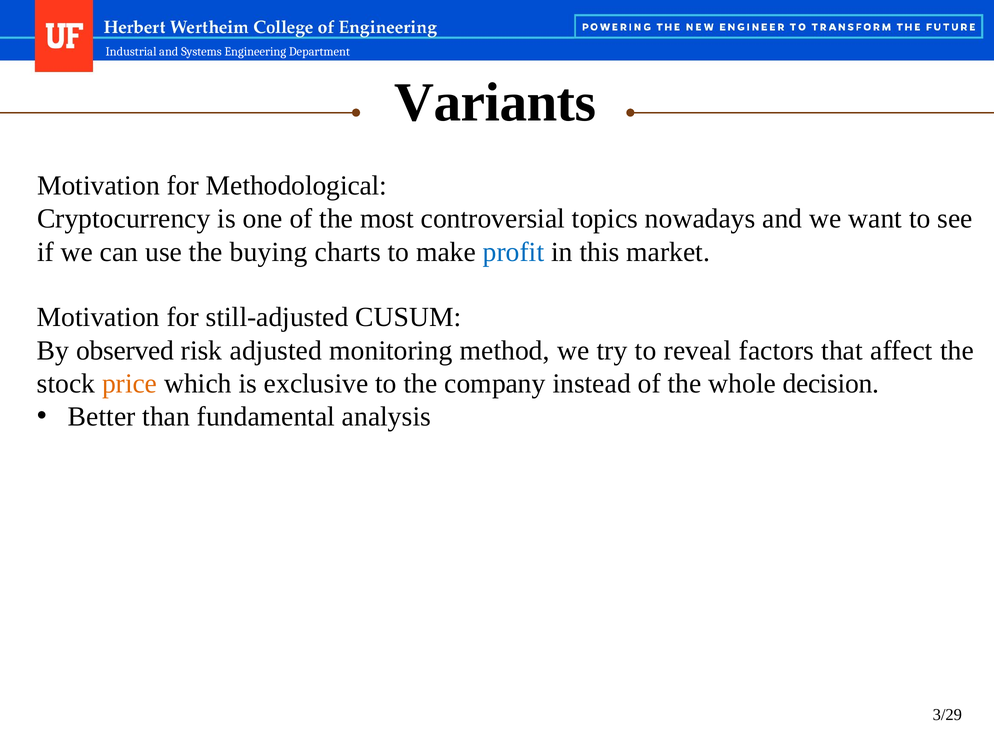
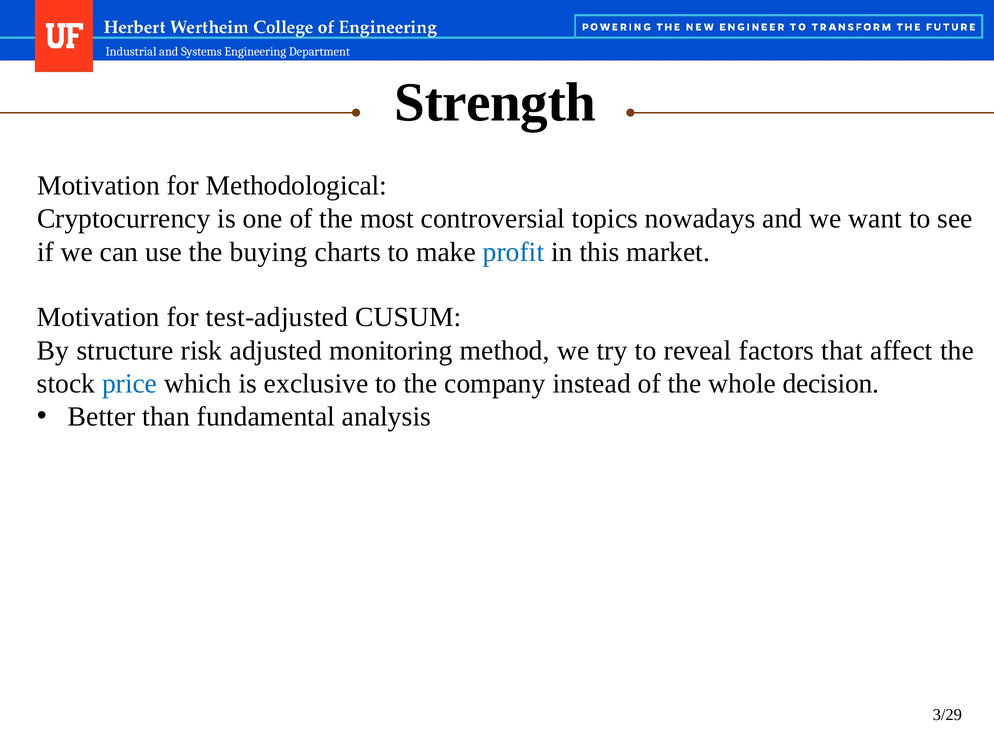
Variants: Variants -> Strength
still-adjusted: still-adjusted -> test-adjusted
observed: observed -> structure
price colour: orange -> blue
